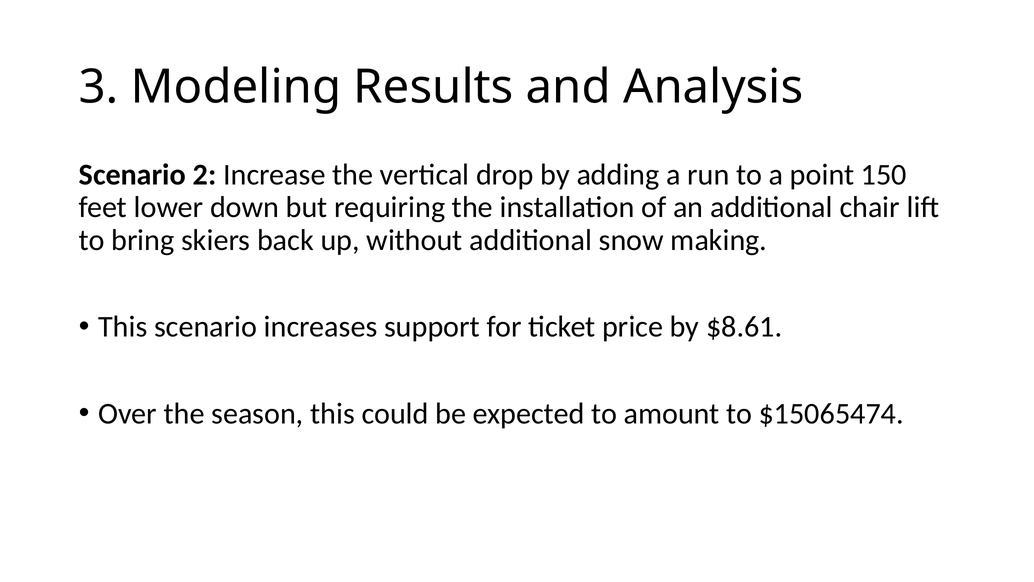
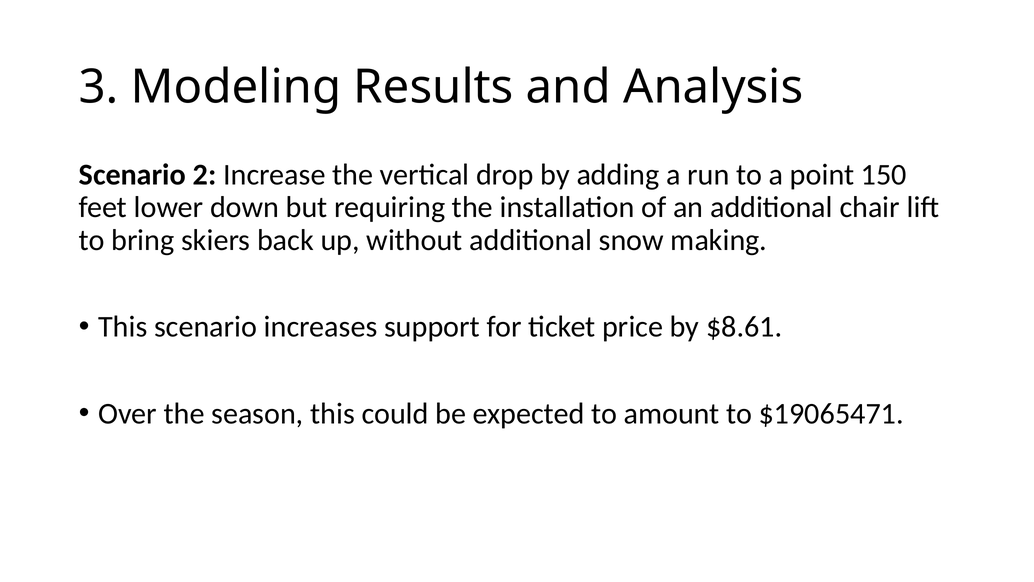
$15065474: $15065474 -> $19065471
